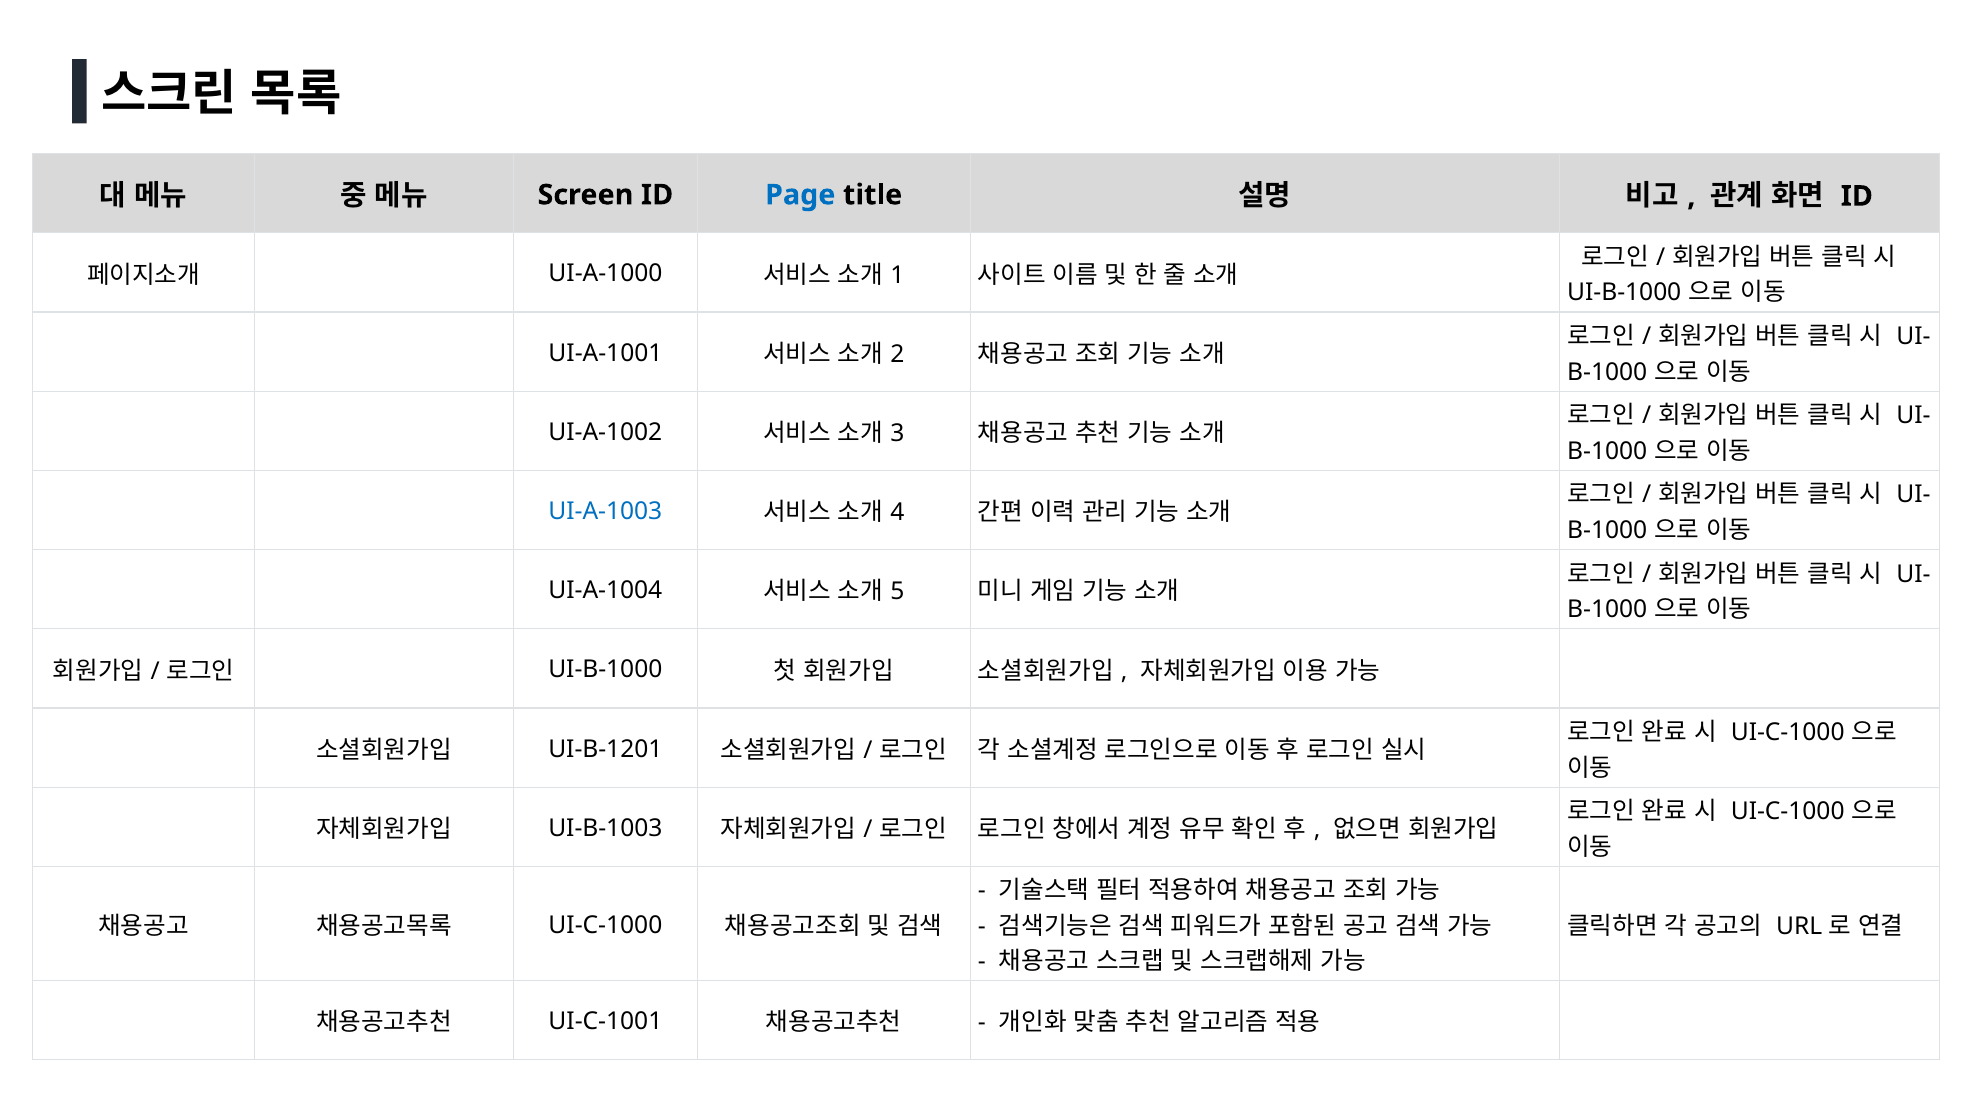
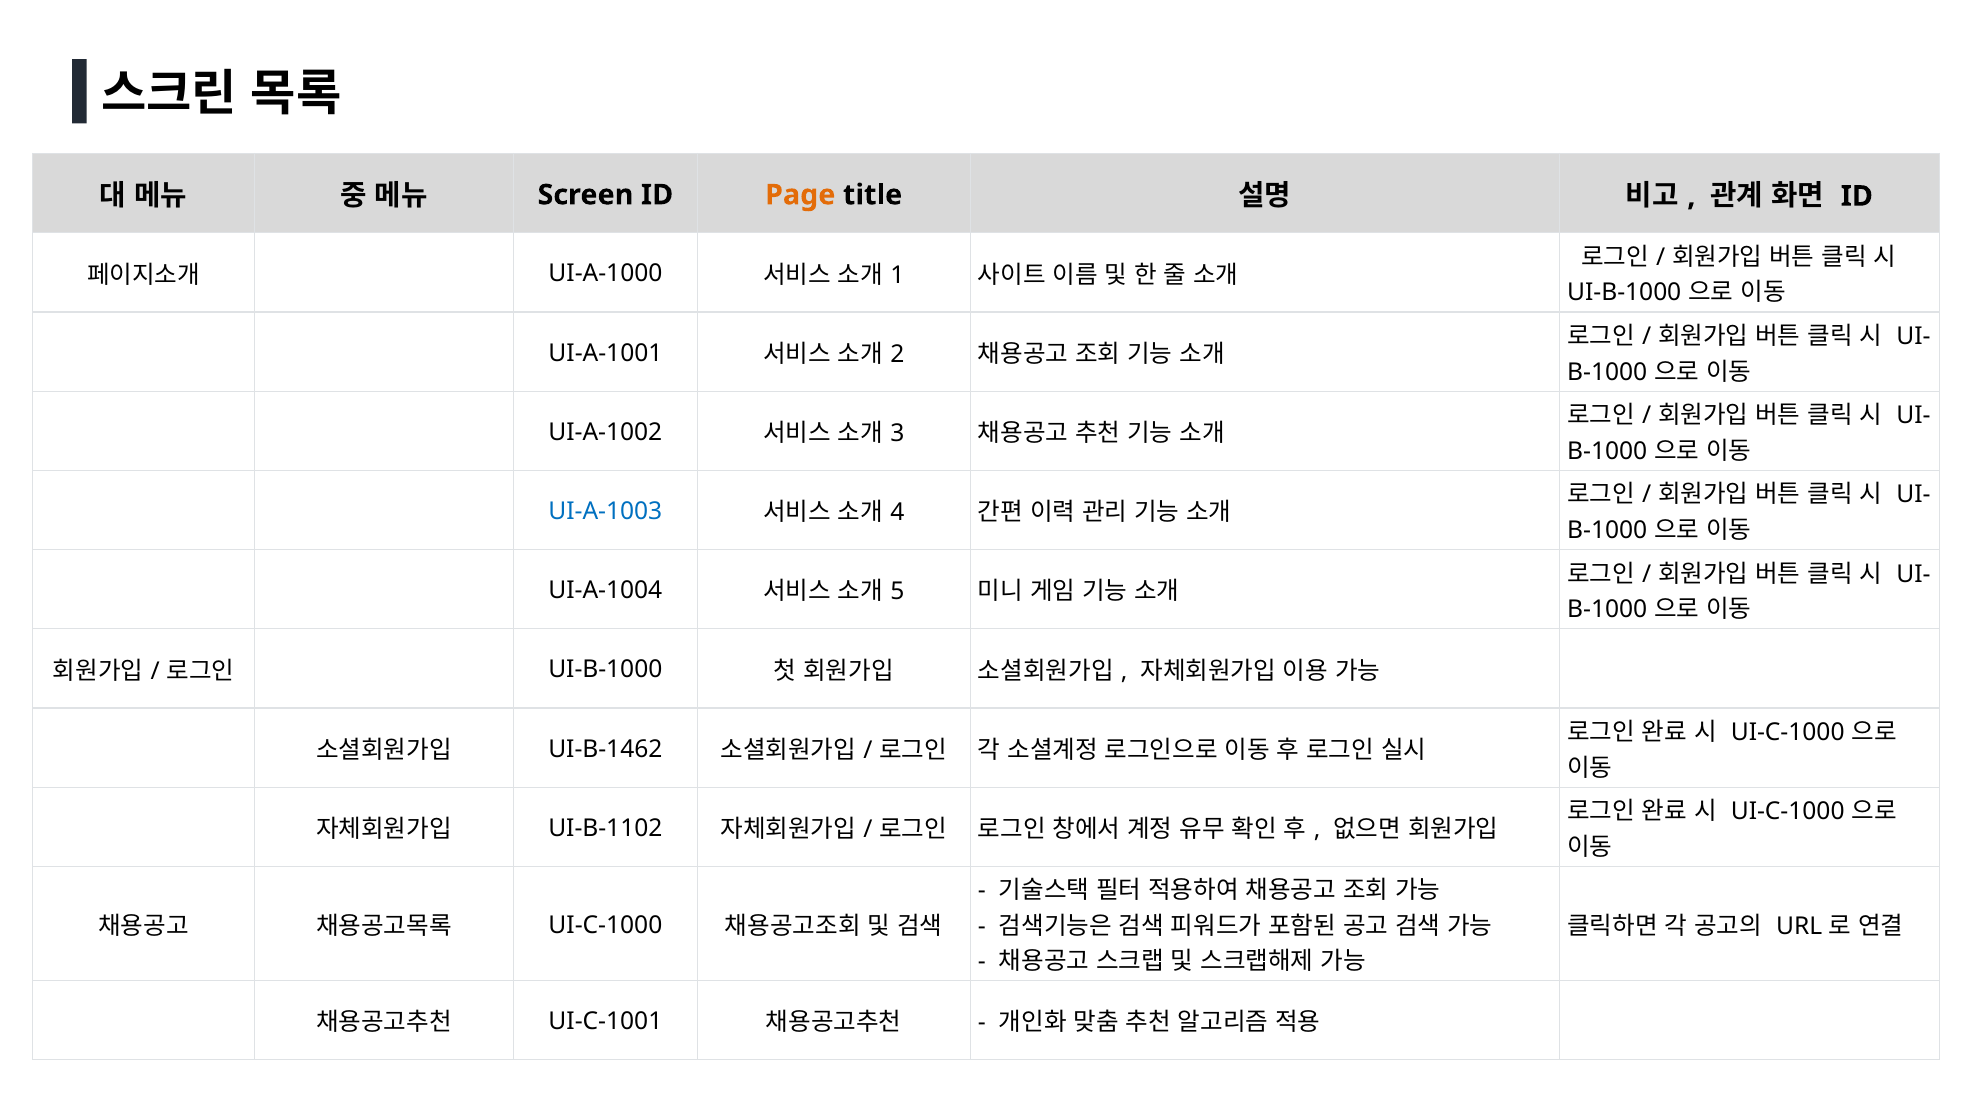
Page colour: blue -> orange
UI-B-1201: UI-B-1201 -> UI-B-1462
UI-B-1003: UI-B-1003 -> UI-B-1102
